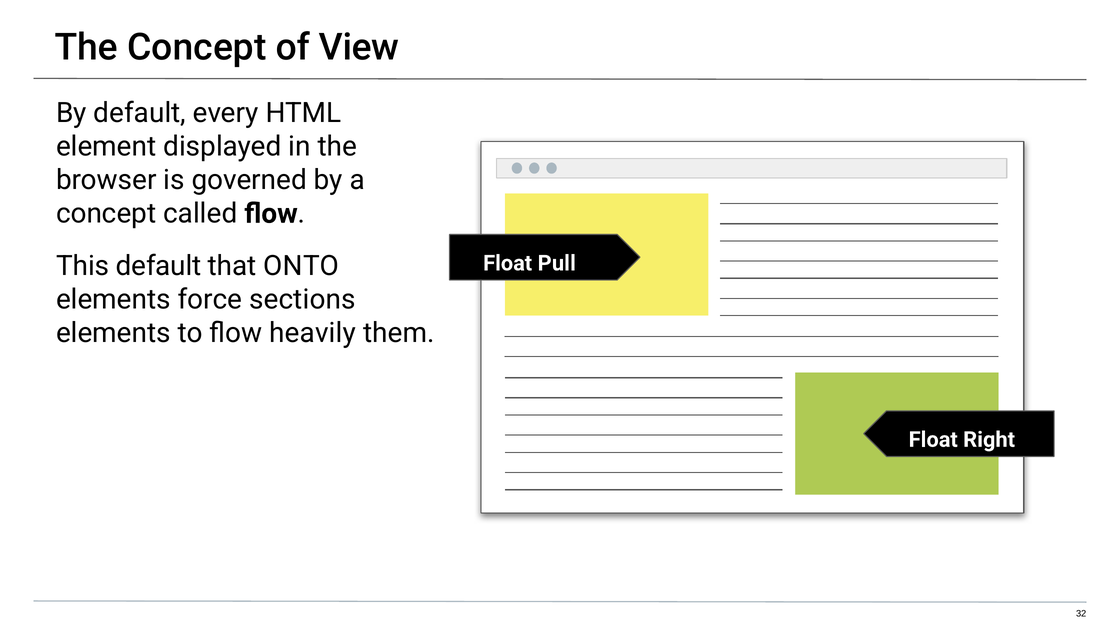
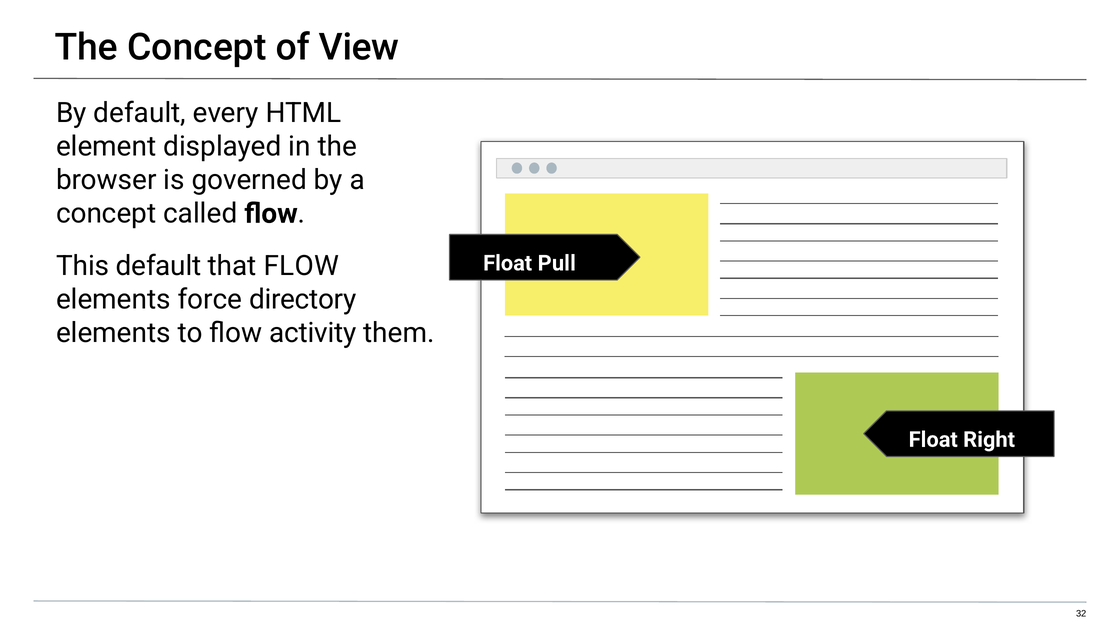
that ONTO: ONTO -> FLOW
sections: sections -> directory
heavily: heavily -> activity
